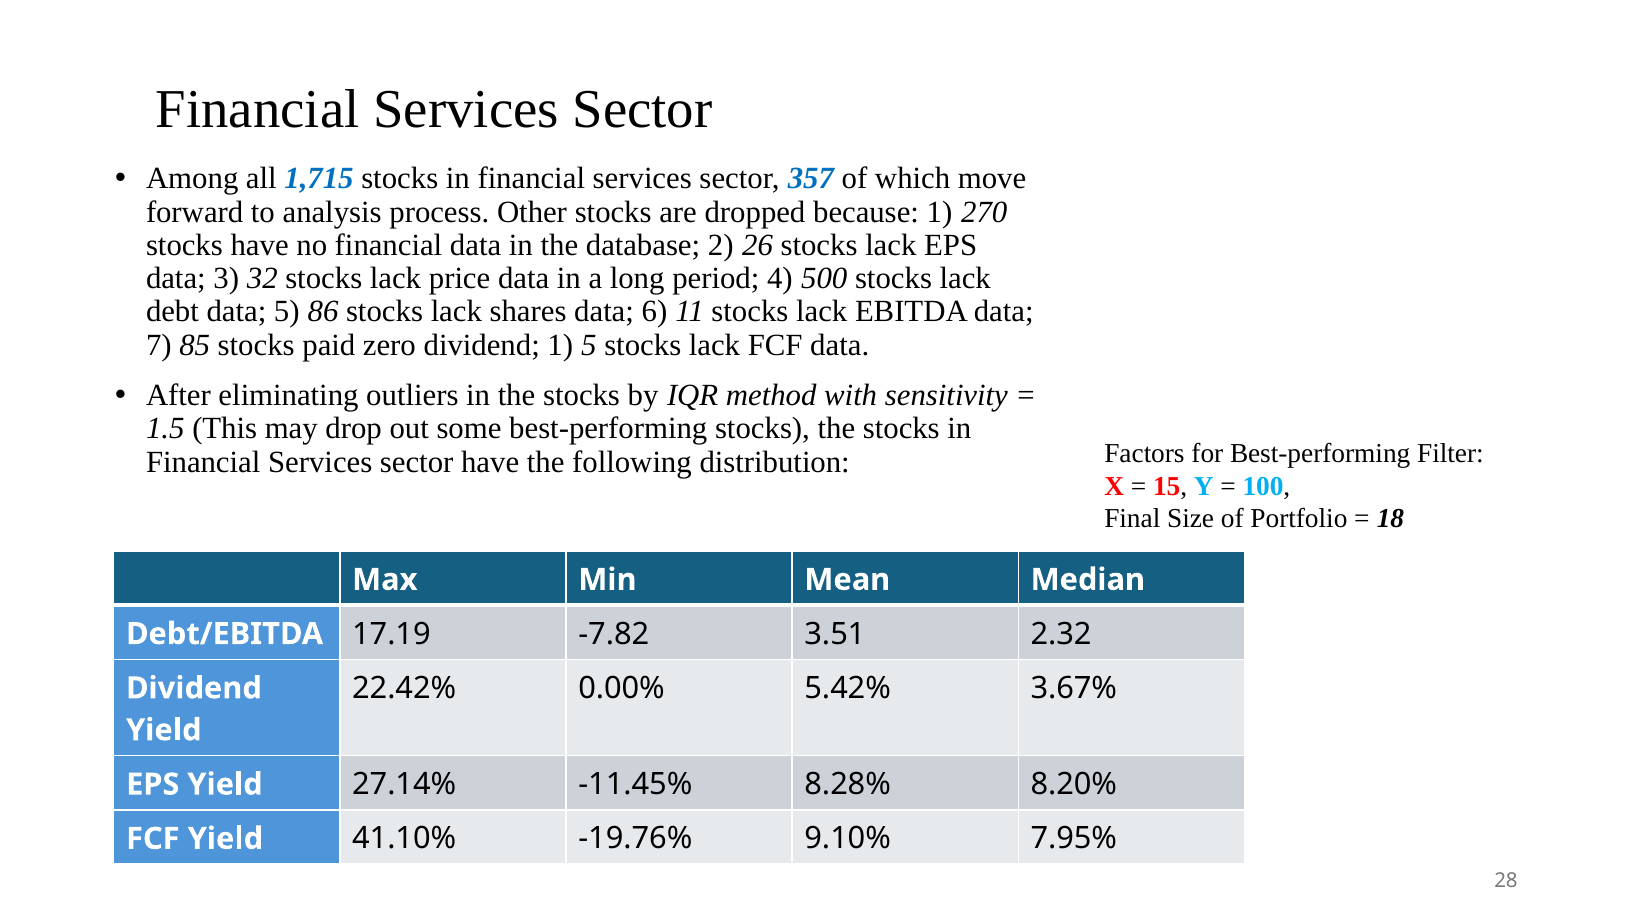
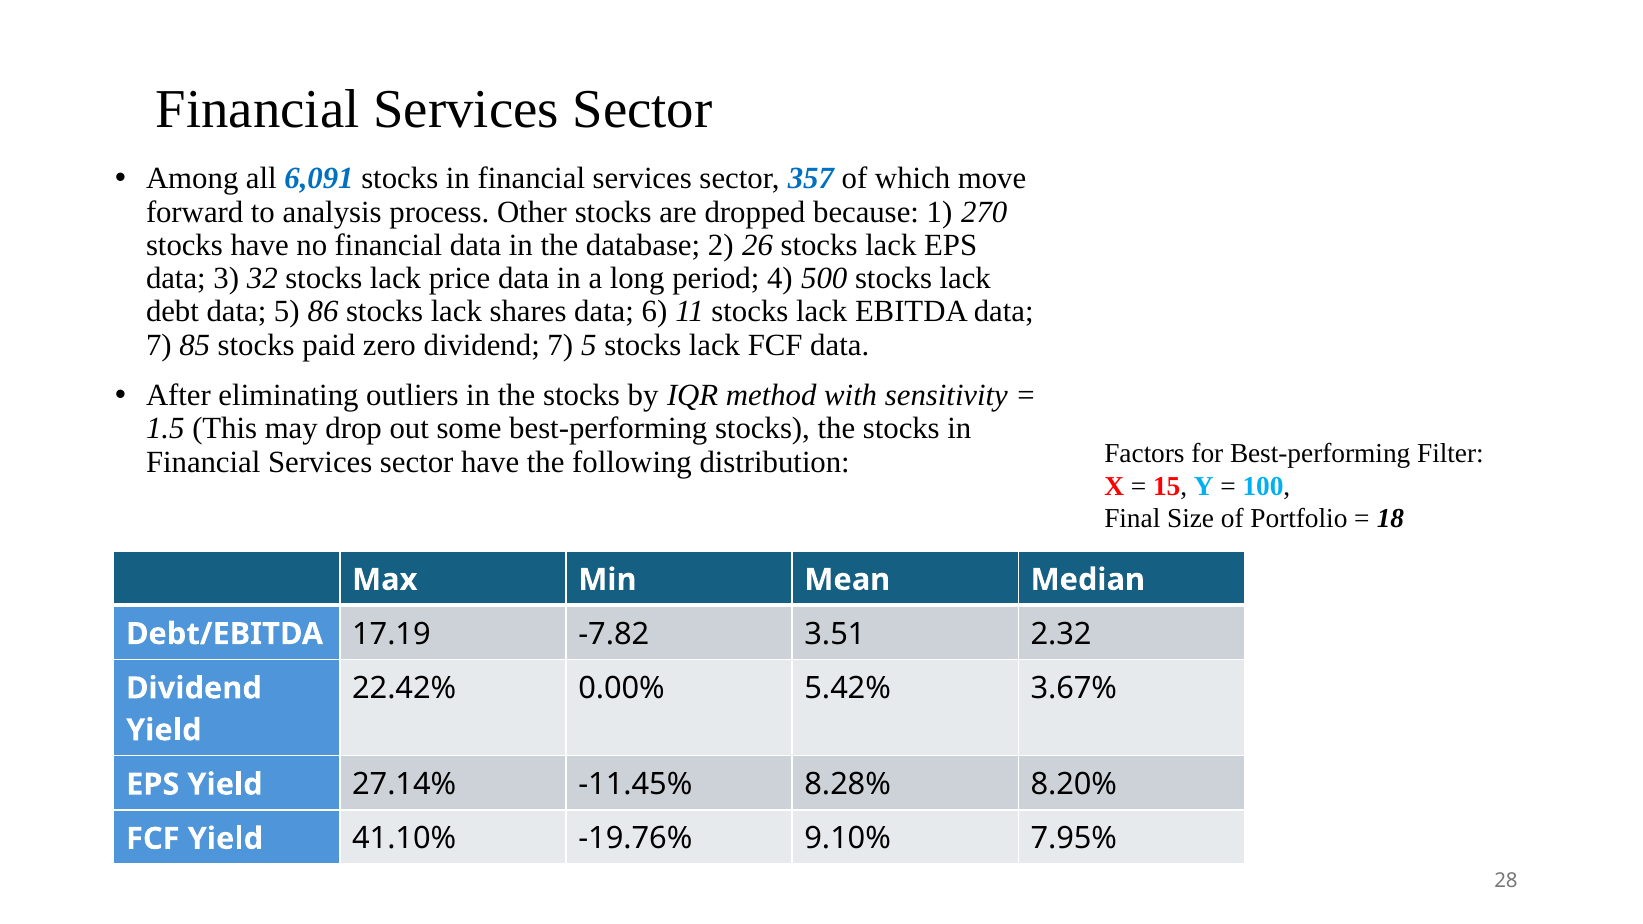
1,715: 1,715 -> 6,091
dividend 1: 1 -> 7
